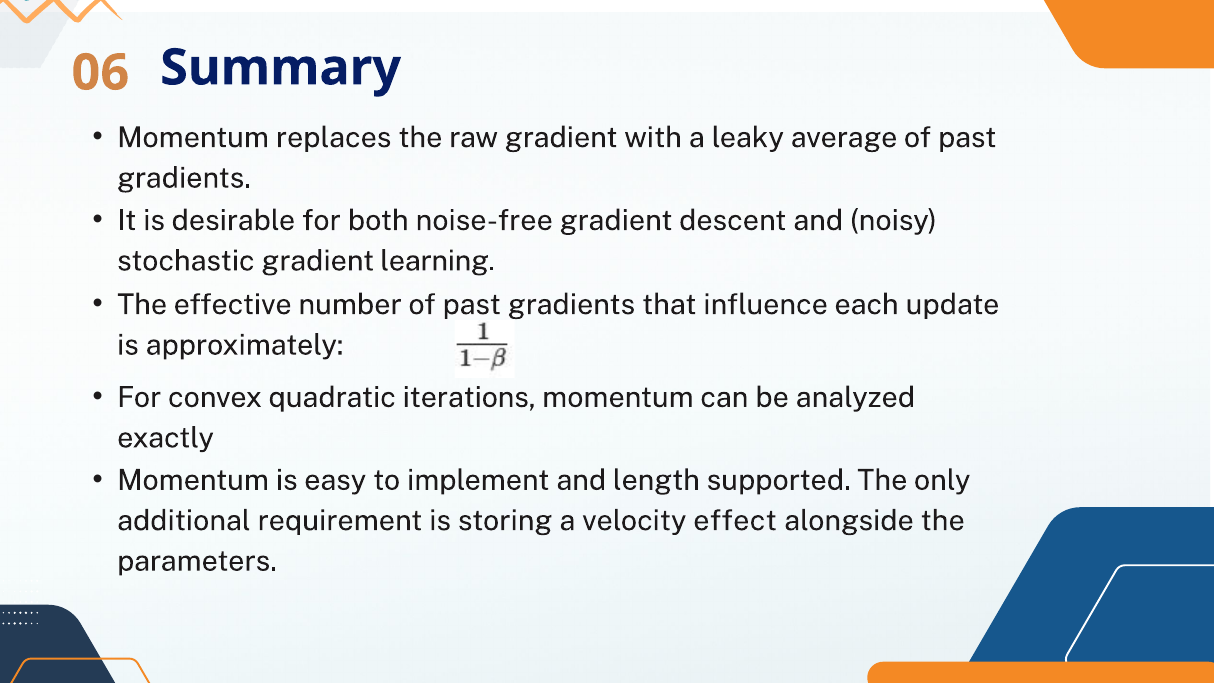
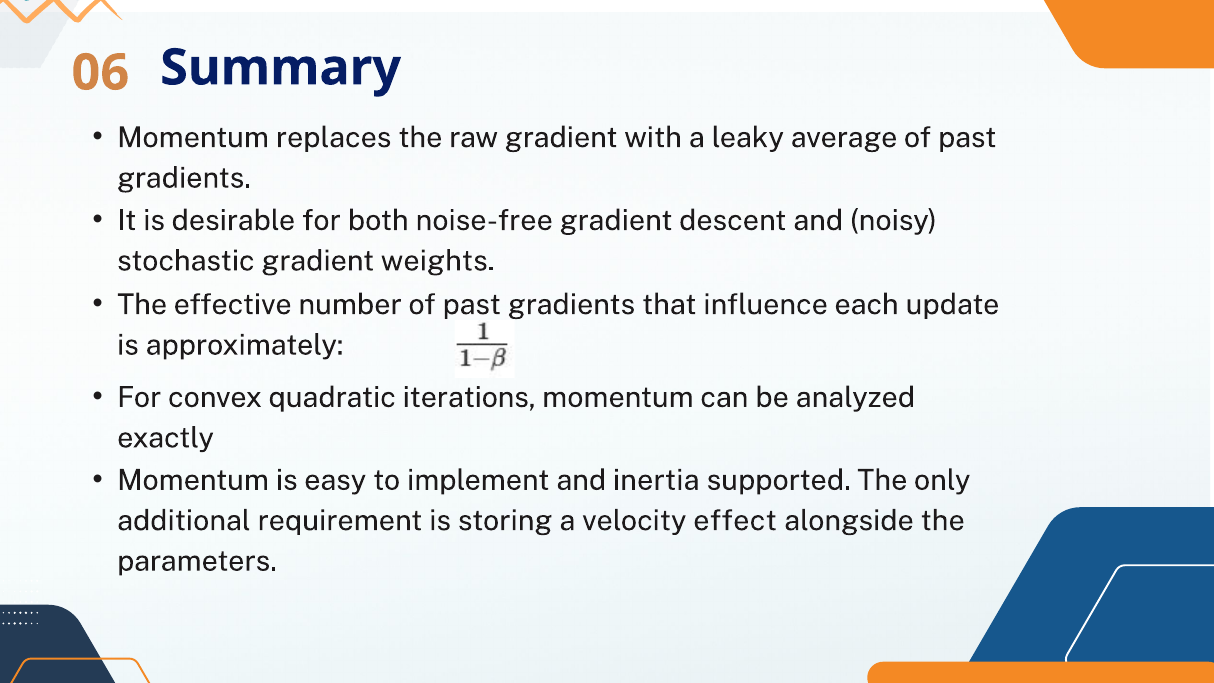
learning: learning -> weights
length: length -> inertia
